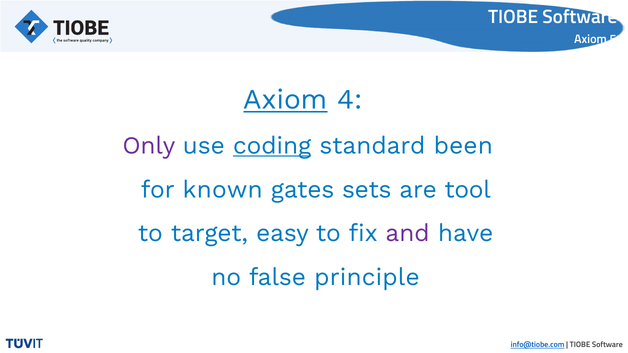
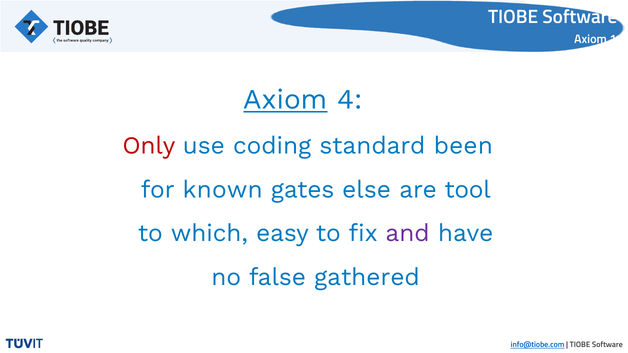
5: 5 -> 1
Only colour: purple -> red
coding underline: present -> none
sets: sets -> else
target: target -> which
principle: principle -> gathered
